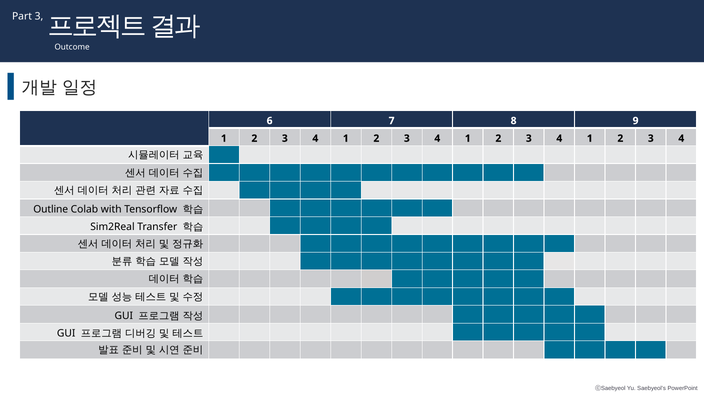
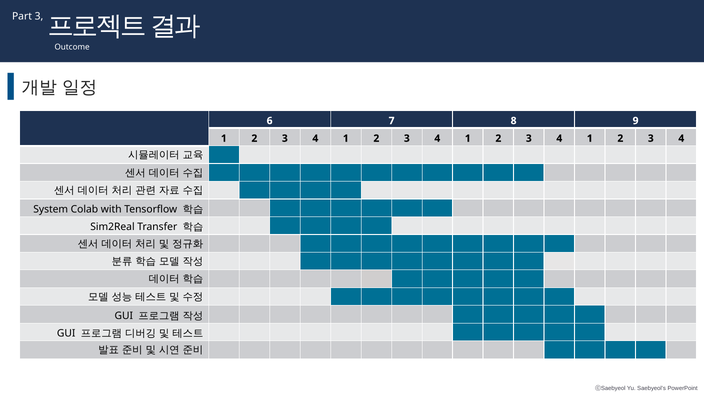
Outline: Outline -> System
